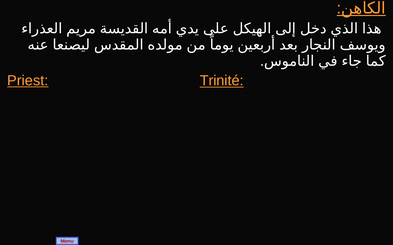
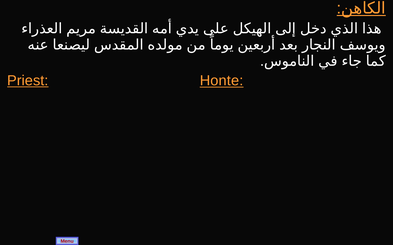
Trinité: Trinité -> Honte
